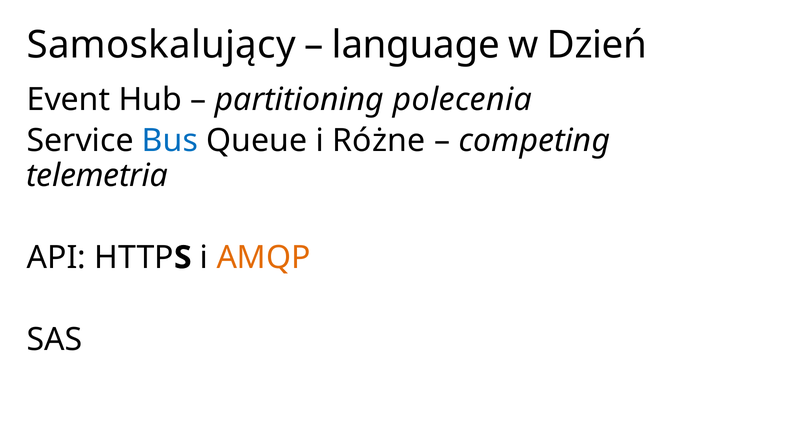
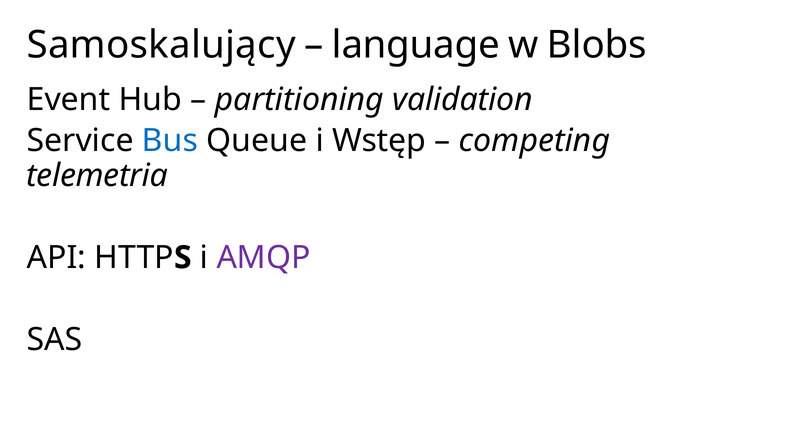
Dzień: Dzień -> Blobs
polecenia: polecenia -> validation
Różne: Różne -> Wstęp
AMQP colour: orange -> purple
